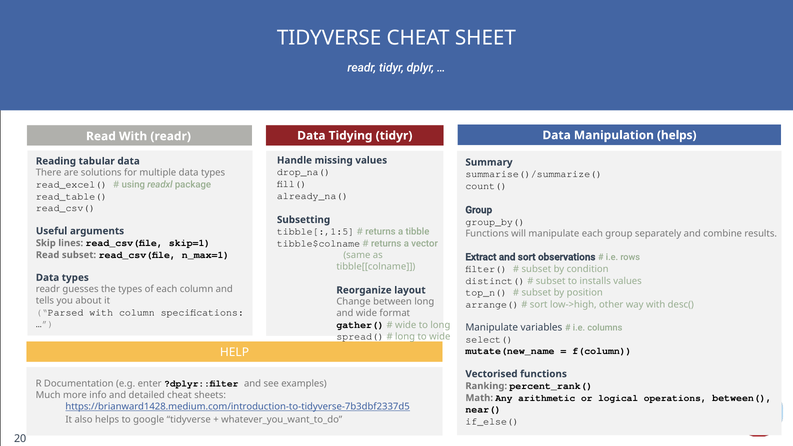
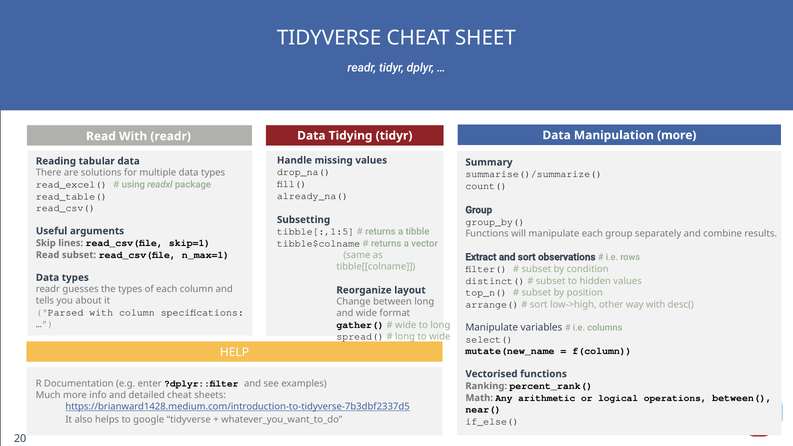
Manipulation helps: helps -> more
installs: installs -> hidden
